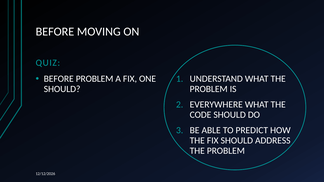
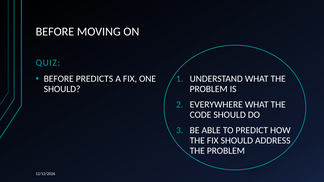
BEFORE PROBLEM: PROBLEM -> PREDICTS
